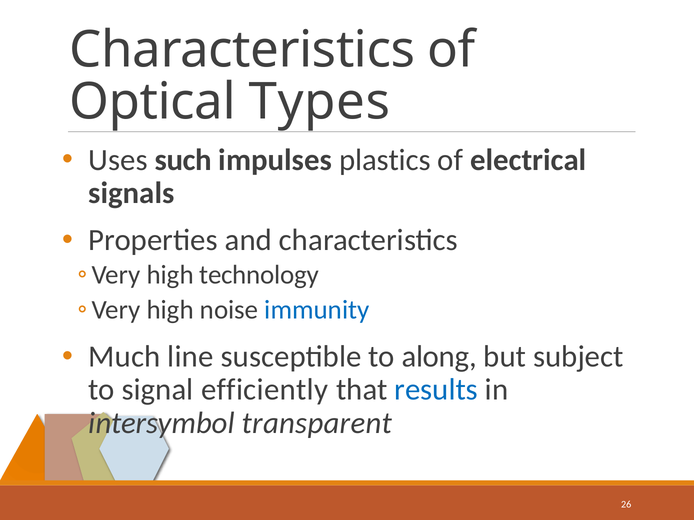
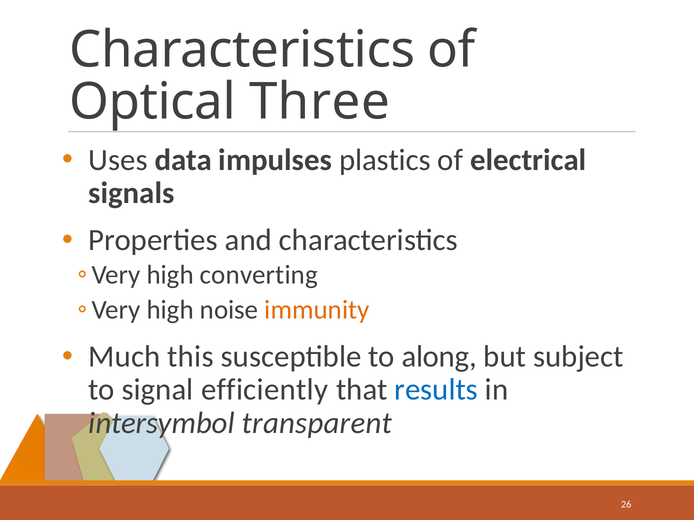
Types: Types -> Three
such: such -> data
technology: technology -> converting
immunity colour: blue -> orange
line: line -> this
